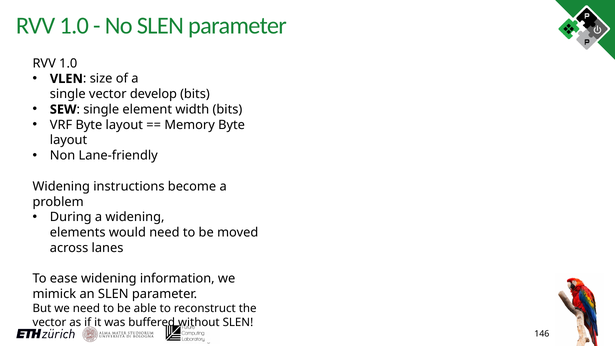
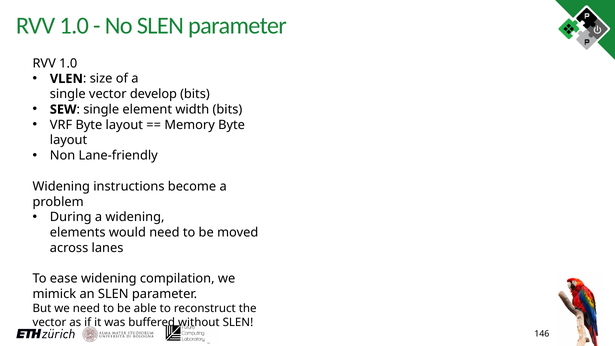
information: information -> compilation
